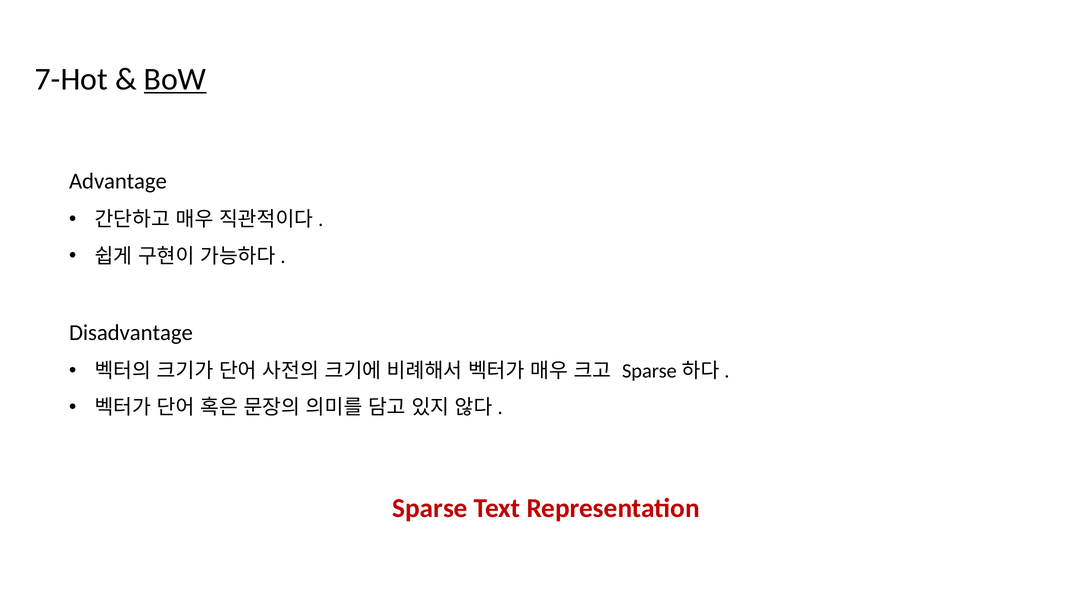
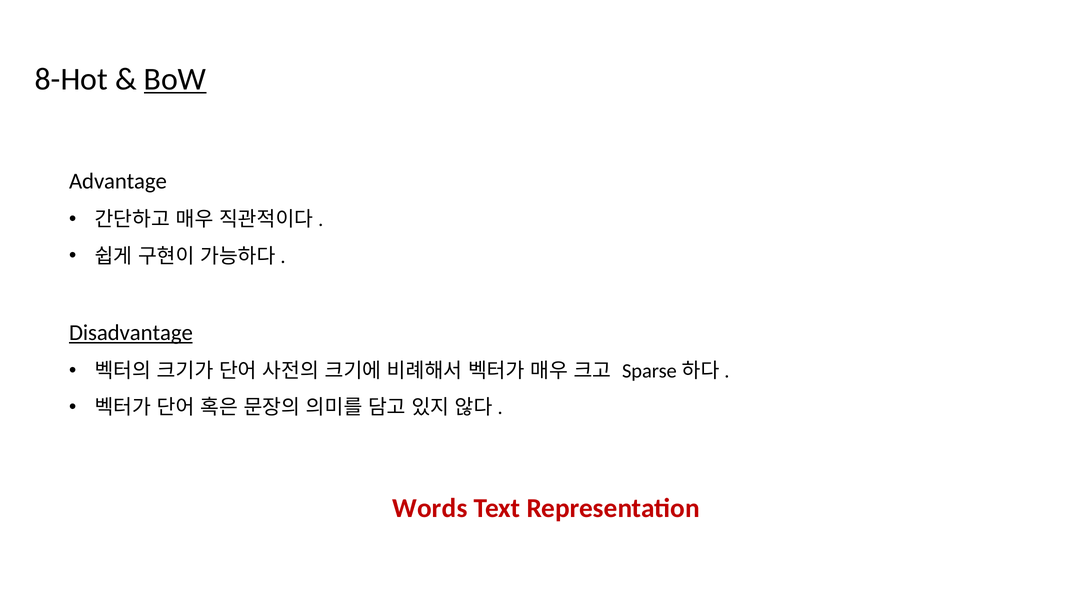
7-Hot: 7-Hot -> 8-Hot
Disadvantage underline: none -> present
Sparse: Sparse -> Words
